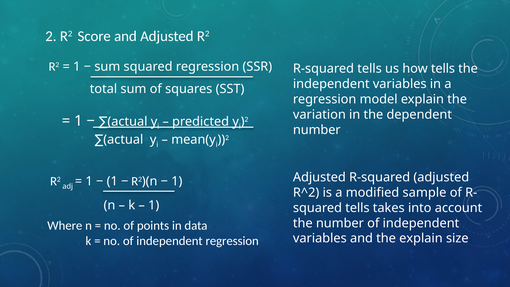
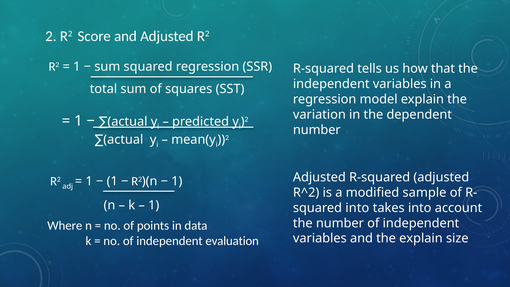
how tells: tells -> that
squared tells: tells -> into
independent regression: regression -> evaluation
